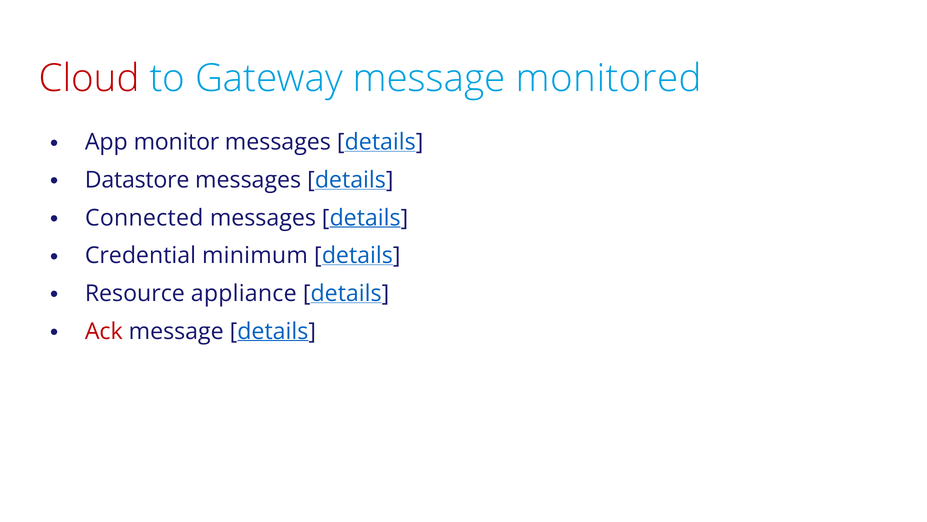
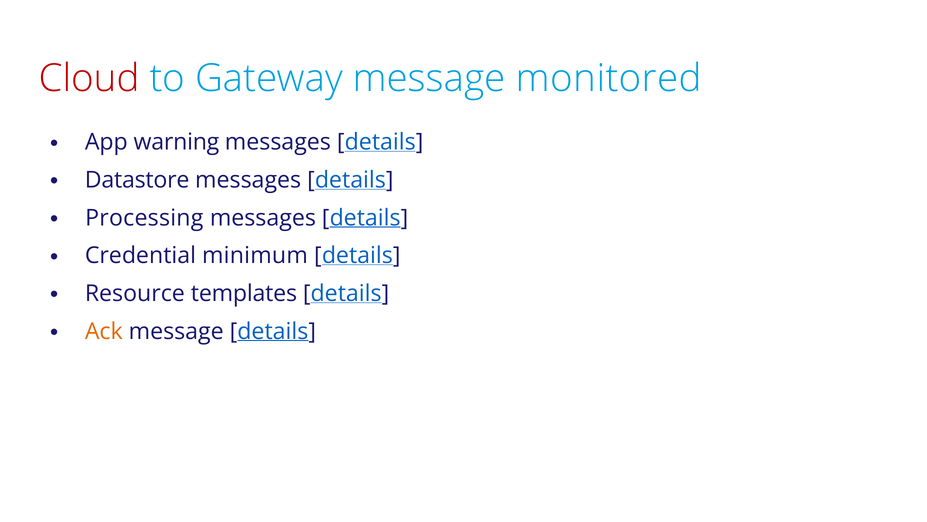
monitor: monitor -> warning
Connected: Connected -> Processing
appliance: appliance -> templates
Ack colour: red -> orange
